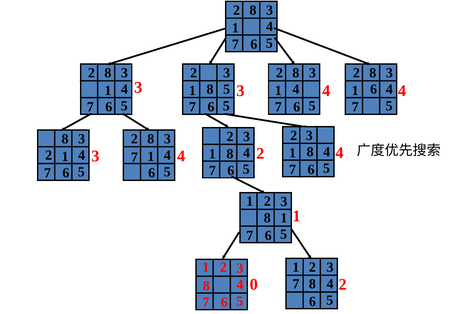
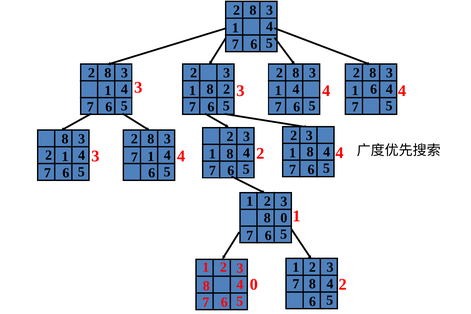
8 5: 5 -> 2
8 1: 1 -> 0
